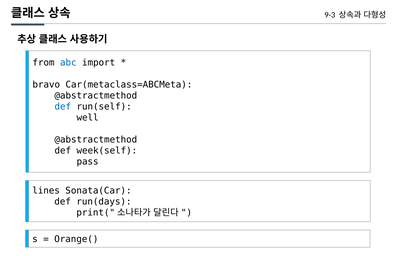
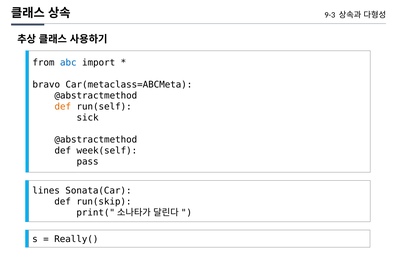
def at (63, 107) colour: blue -> orange
well: well -> sick
run(days: run(days -> run(skip
Orange(: Orange( -> Really(
